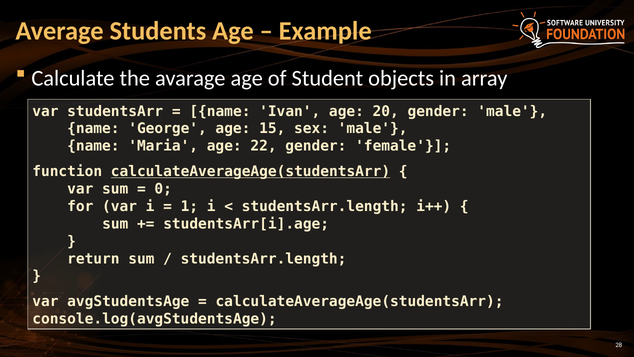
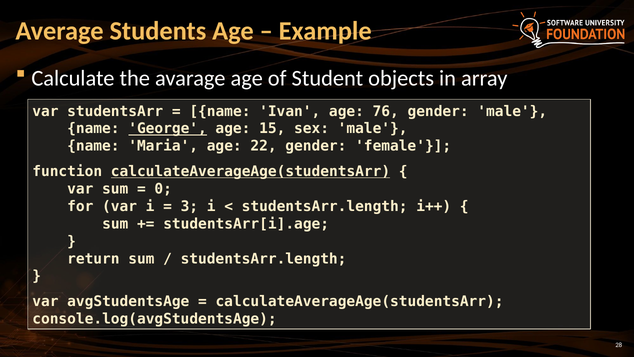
20: 20 -> 76
George underline: none -> present
1: 1 -> 3
